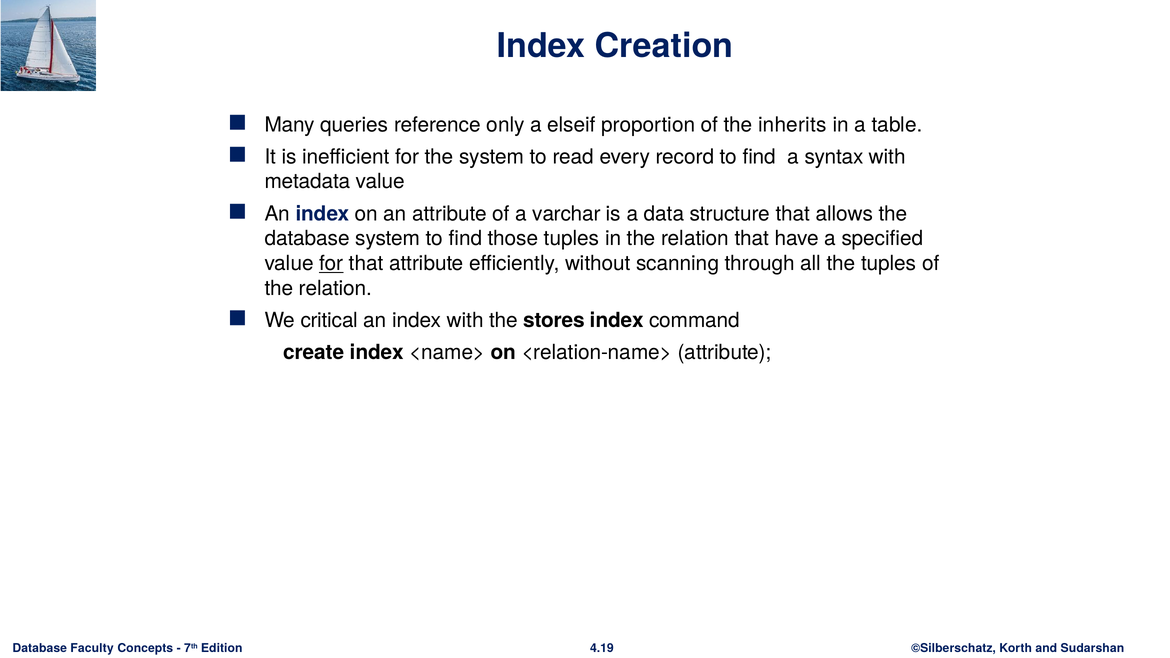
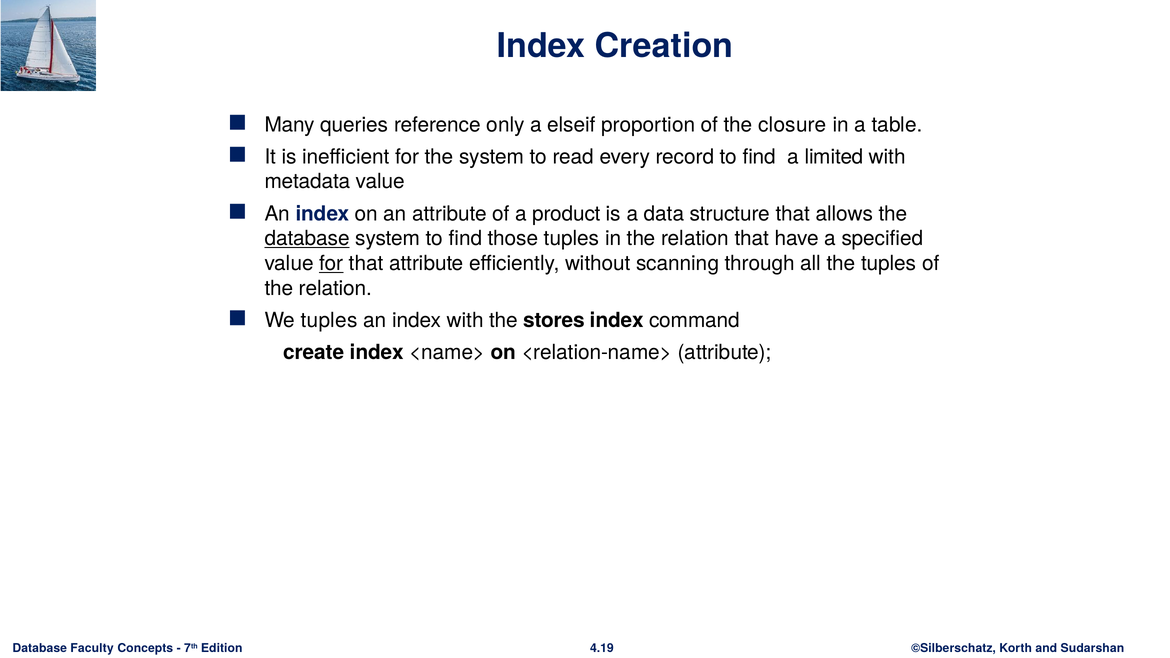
inherits: inherits -> closure
syntax: syntax -> limited
varchar: varchar -> product
database at (307, 239) underline: none -> present
We critical: critical -> tuples
